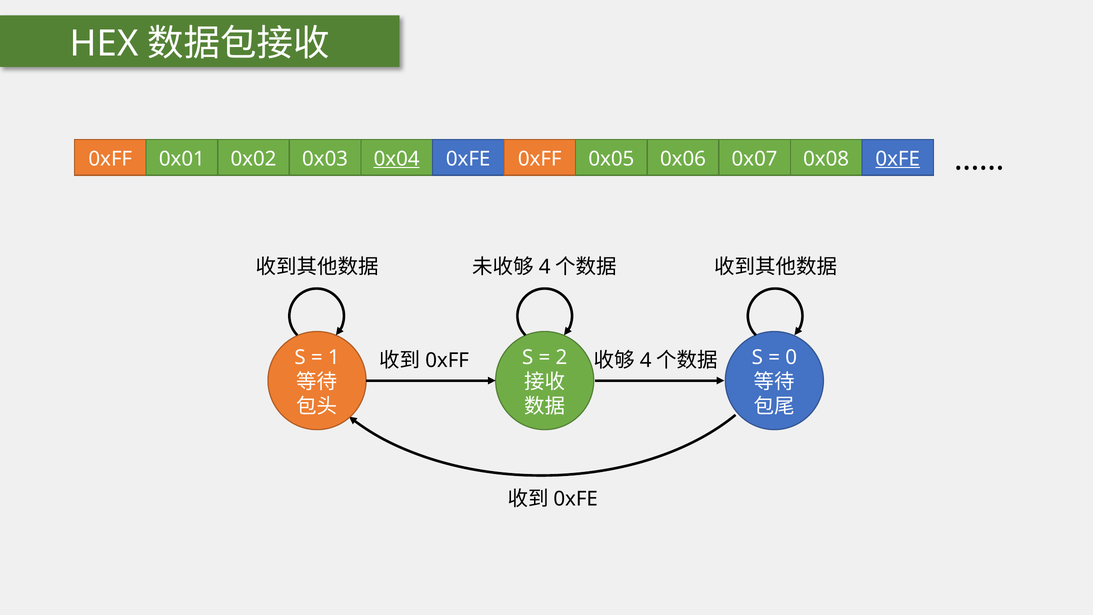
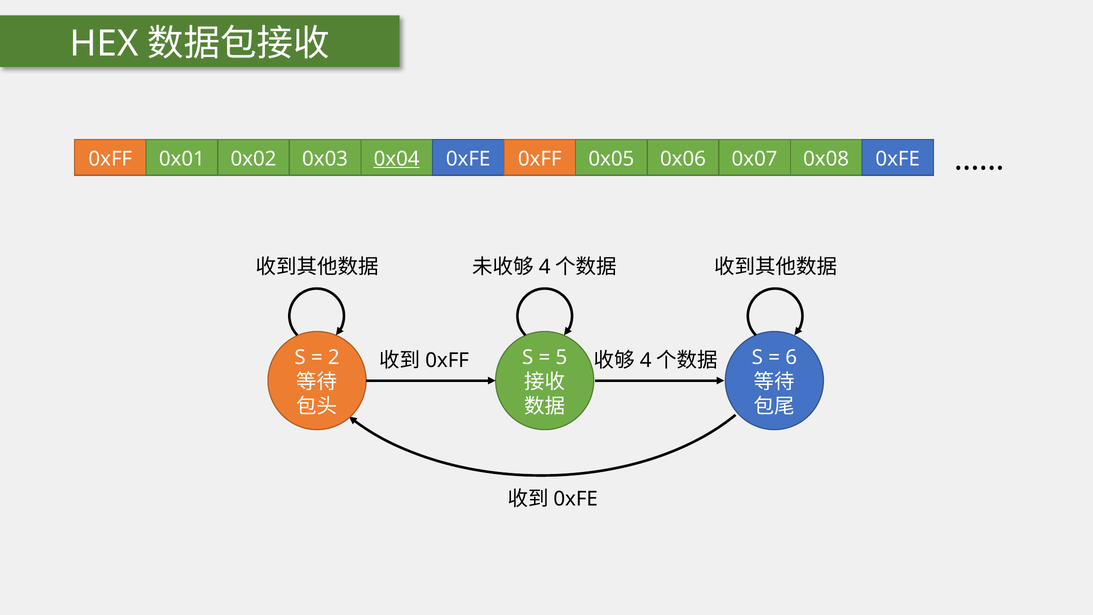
0xFE at (898, 159) underline: present -> none
1: 1 -> 2
2: 2 -> 5
0: 0 -> 6
